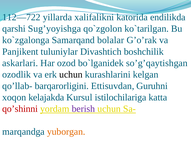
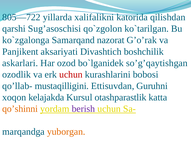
112—722: 112—722 -> 805—722
endilikda: endilikda -> qilishdan
Sug’yoyishga: Sug’yoyishga -> Sug’asoschisi
bolalar: bolalar -> nazorat
tuluniylar: tuluniylar -> aksariyati
uchun at (71, 75) colour: black -> red
kelgan: kelgan -> bobosi
barqarorligini: barqarorligini -> mustaqilligini
istilochilariga: istilochilariga -> otashparastlik
qo’shinni colour: red -> orange
